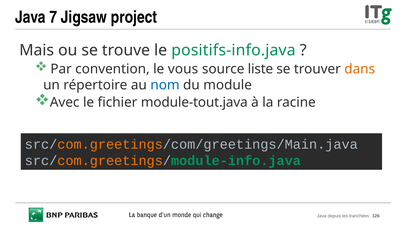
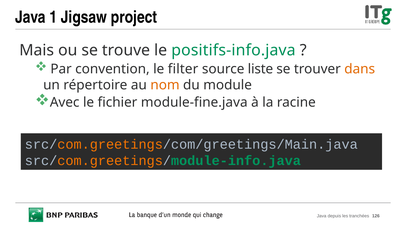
7: 7 -> 1
vous: vous -> filter
nom colour: blue -> orange
module-tout.java: module-tout.java -> module-fine.java
